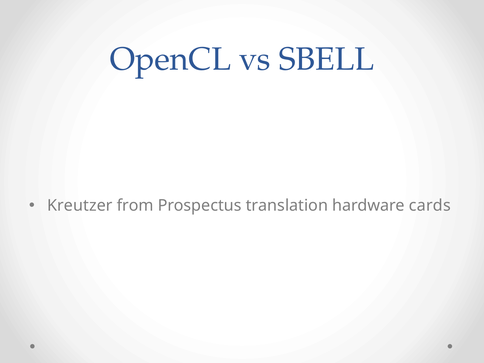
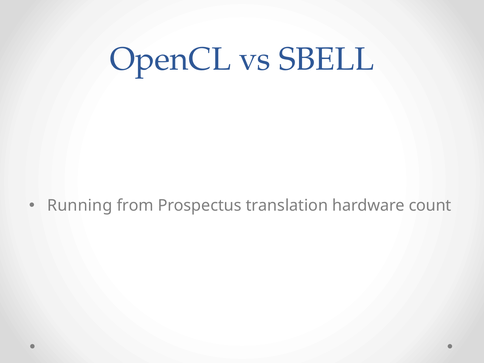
Kreutzer: Kreutzer -> Running
cards: cards -> count
